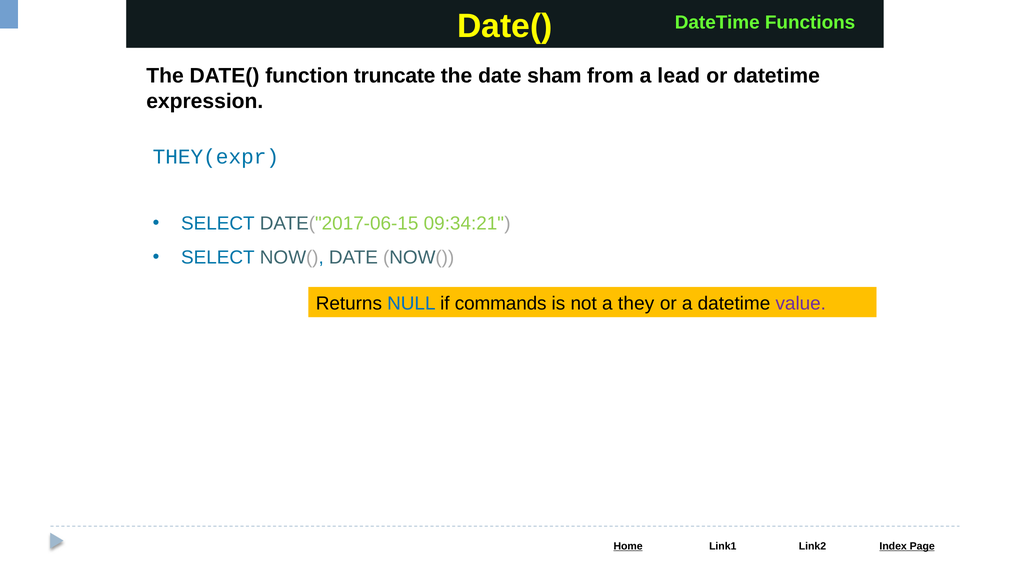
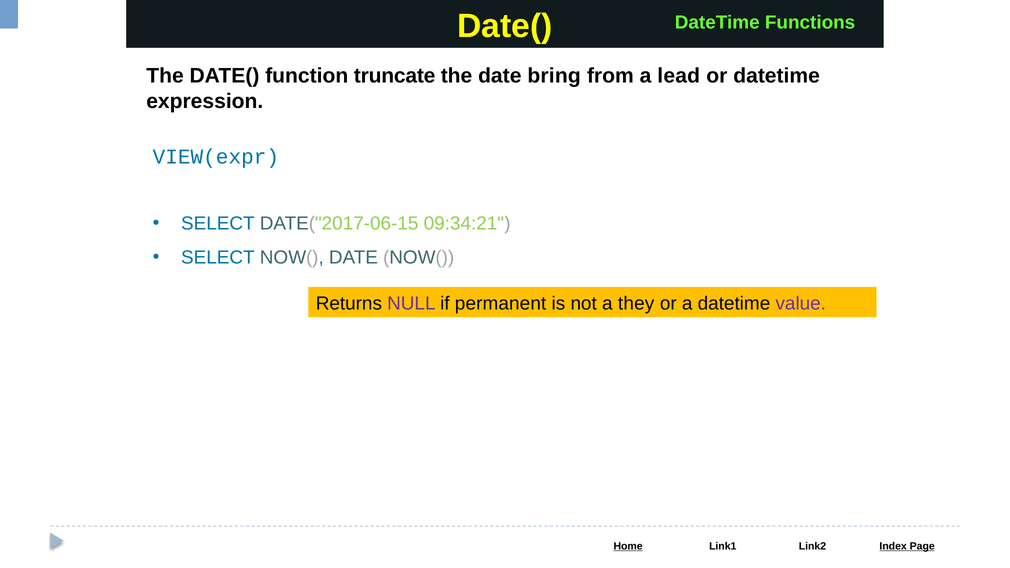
sham: sham -> bring
THEY(expr: THEY(expr -> VIEW(expr
NULL colour: blue -> purple
commands: commands -> permanent
